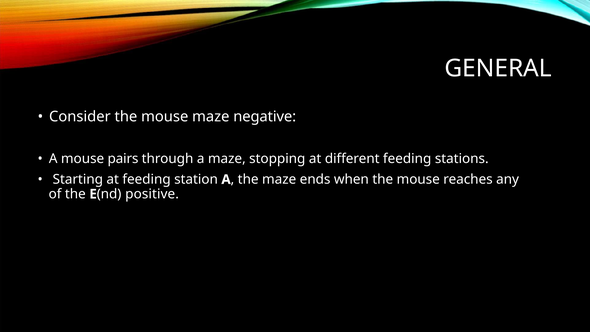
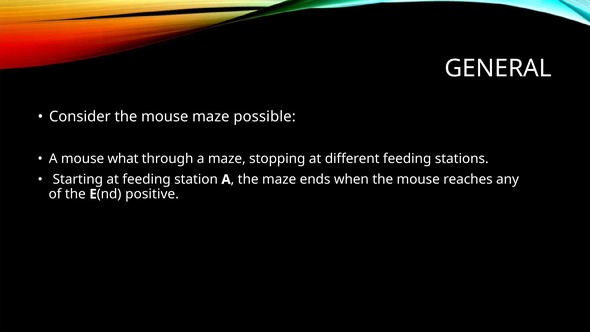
negative: negative -> possible
pairs: pairs -> what
